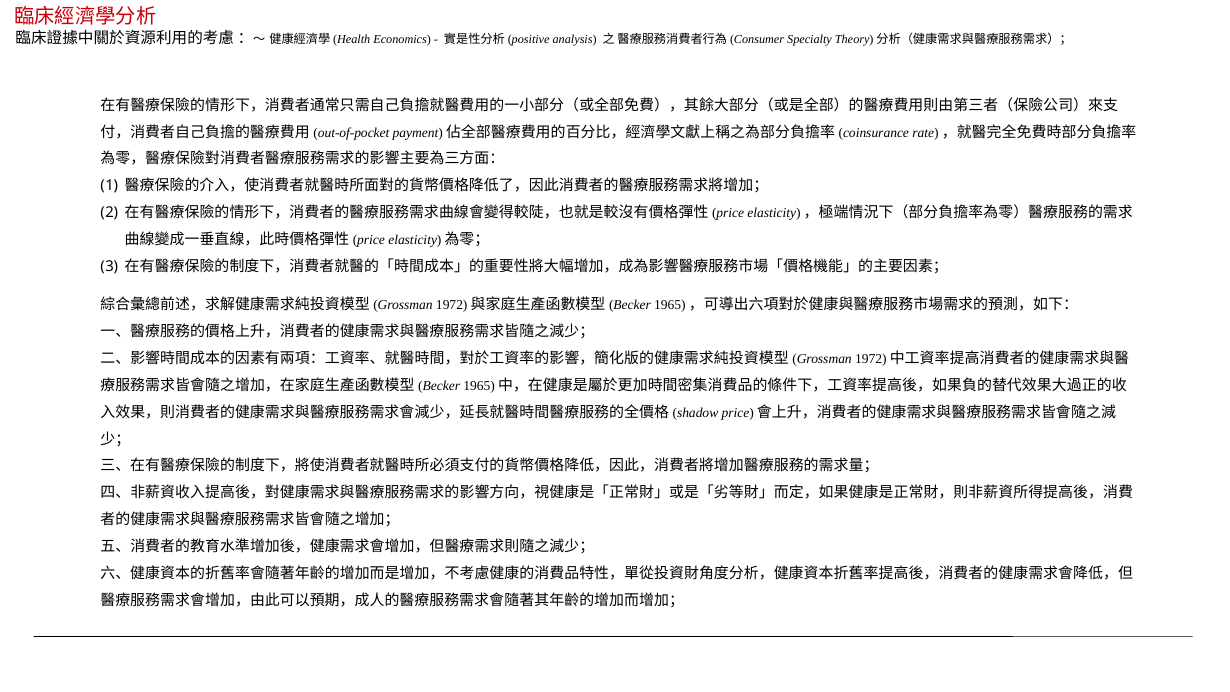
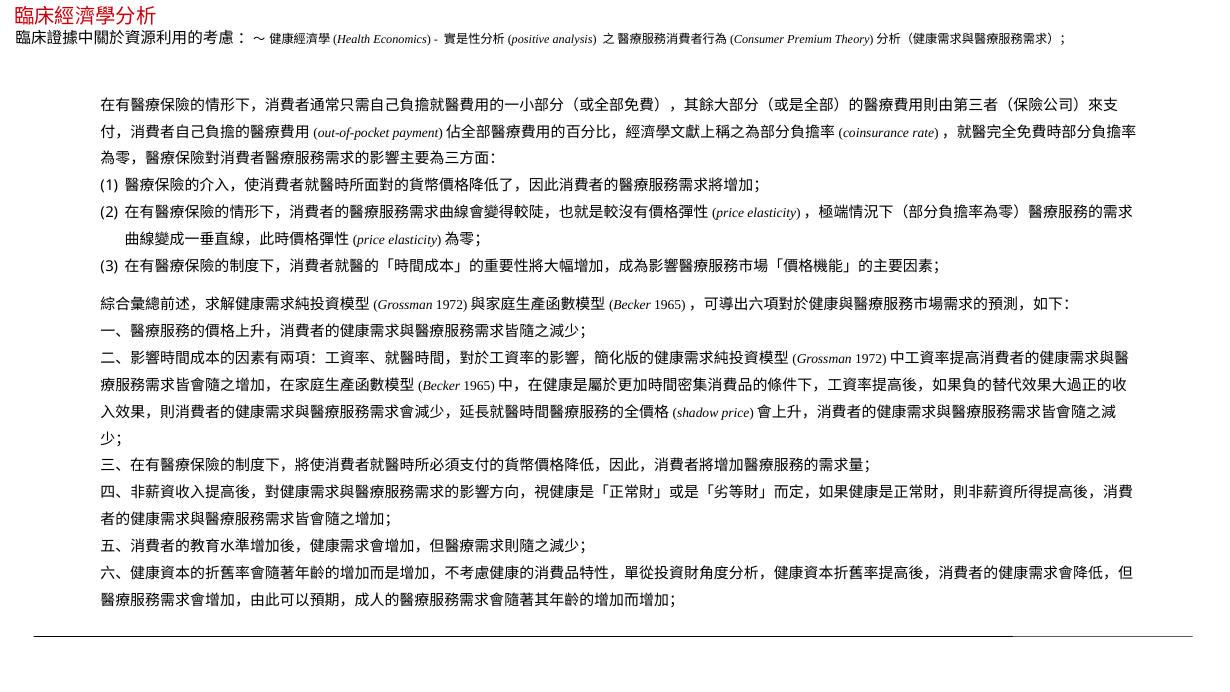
Specialty: Specialty -> Premium
